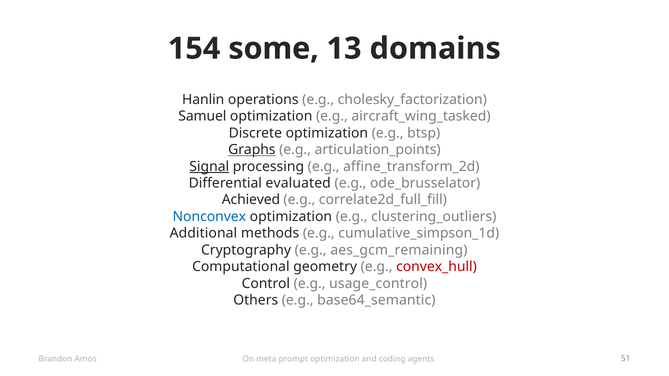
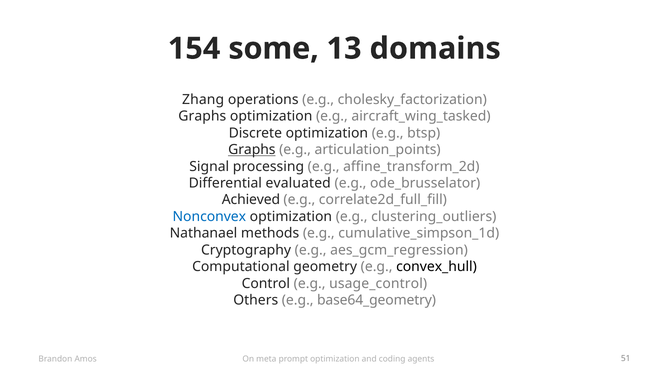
Hanlin: Hanlin -> Zhang
Samuel at (202, 116): Samuel -> Graphs
Signal underline: present -> none
Additional: Additional -> Nathanael
aes_gcm_remaining: aes_gcm_remaining -> aes_gcm_regression
convex_hull colour: red -> black
base64_semantic: base64_semantic -> base64_geometry
